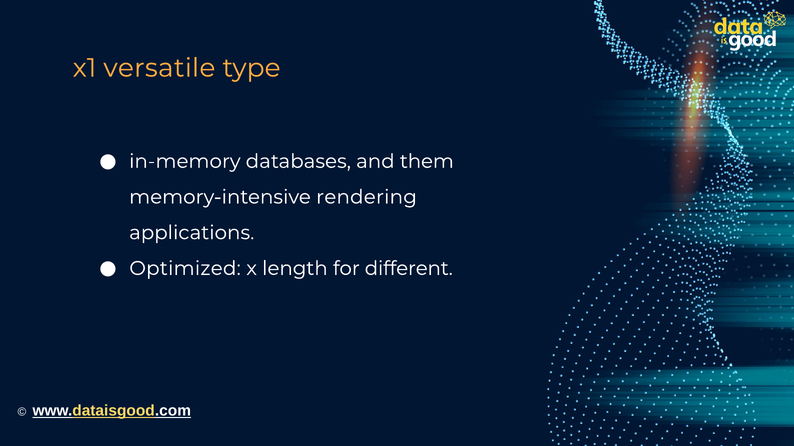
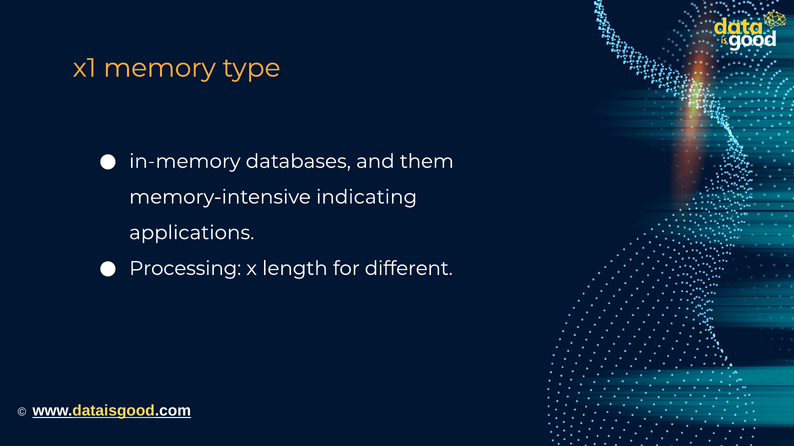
versatile: versatile -> memory
rendering: rendering -> indicating
Optimized: Optimized -> Processing
